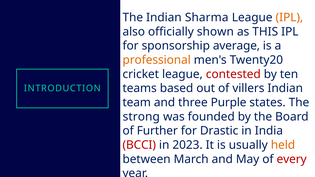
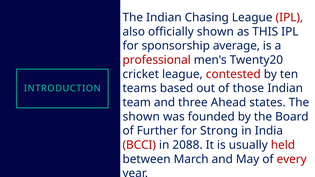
Sharma: Sharma -> Chasing
IPL at (289, 18) colour: orange -> red
professional colour: orange -> red
villers: villers -> those
Purple: Purple -> Ahead
strong at (141, 117): strong -> shown
Drastic: Drastic -> Strong
2023: 2023 -> 2088
held colour: orange -> red
